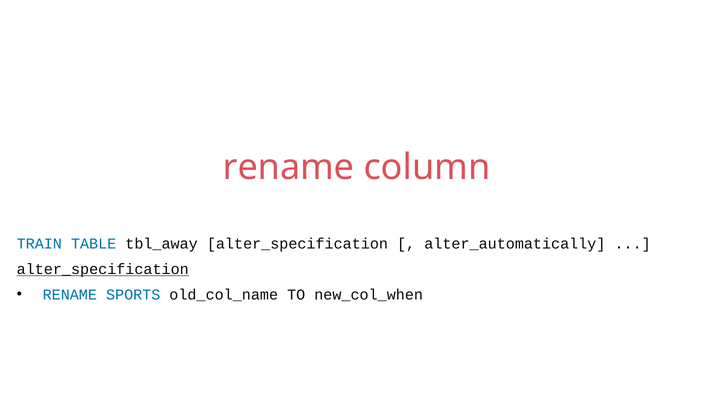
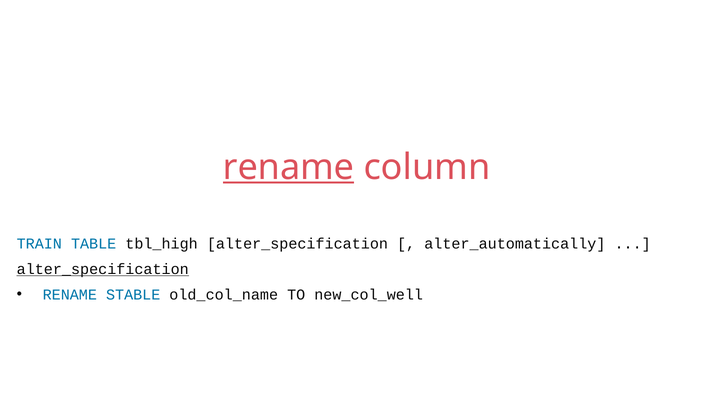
rename at (289, 167) underline: none -> present
tbl_away: tbl_away -> tbl_high
SPORTS: SPORTS -> STABLE
new_col_when: new_col_when -> new_col_well
